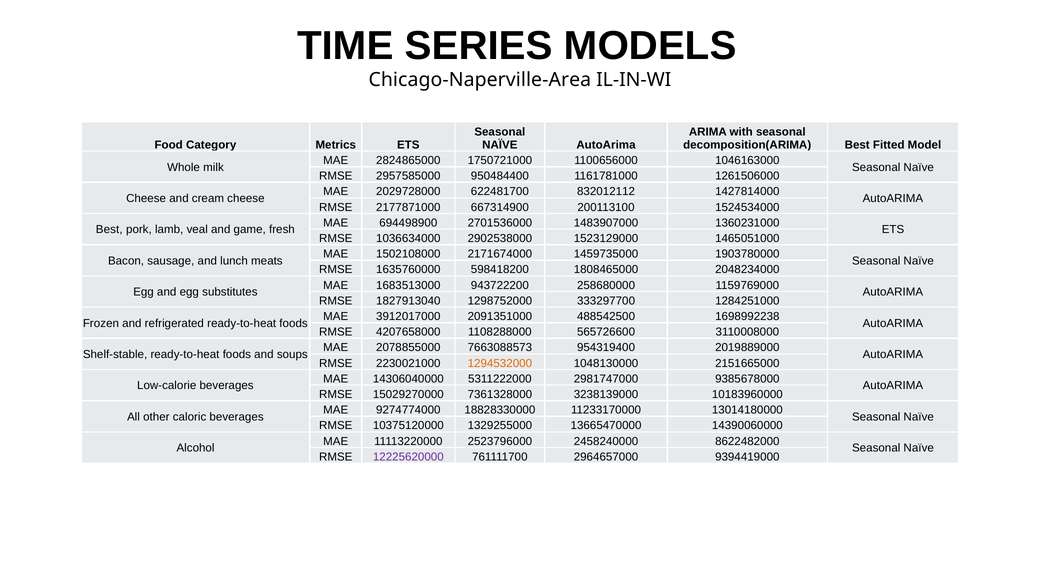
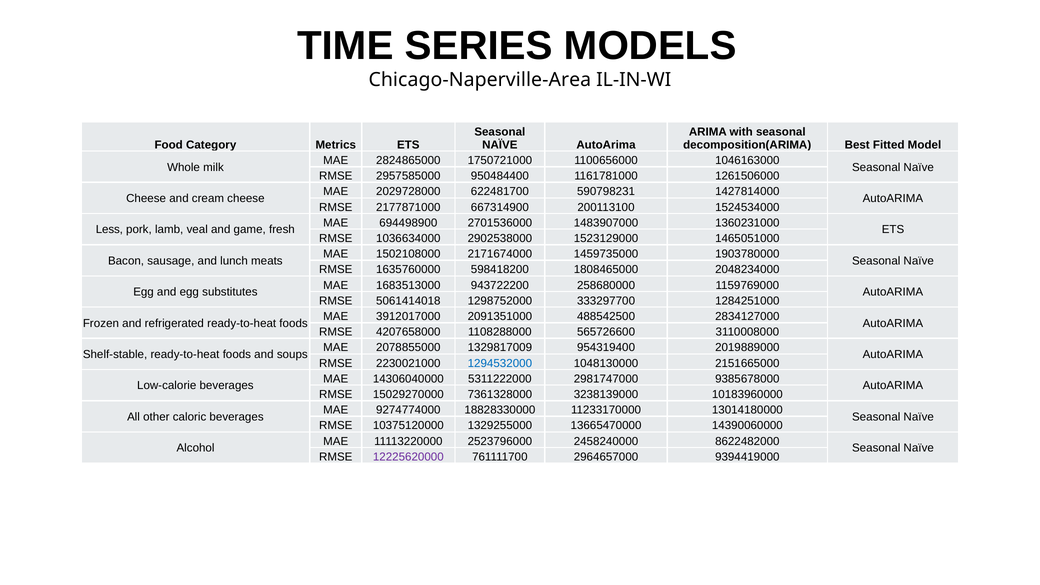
832012112: 832012112 -> 590798231
Best at (109, 230): Best -> Less
1827913040: 1827913040 -> 5061414018
1698992238: 1698992238 -> 2834127000
7663088573: 7663088573 -> 1329817009
1294532000 colour: orange -> blue
